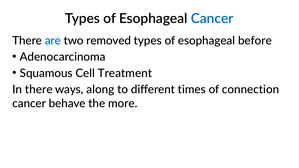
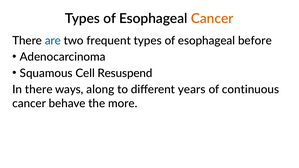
Cancer at (212, 19) colour: blue -> orange
removed: removed -> frequent
Treatment: Treatment -> Resuspend
times: times -> years
connection: connection -> continuous
